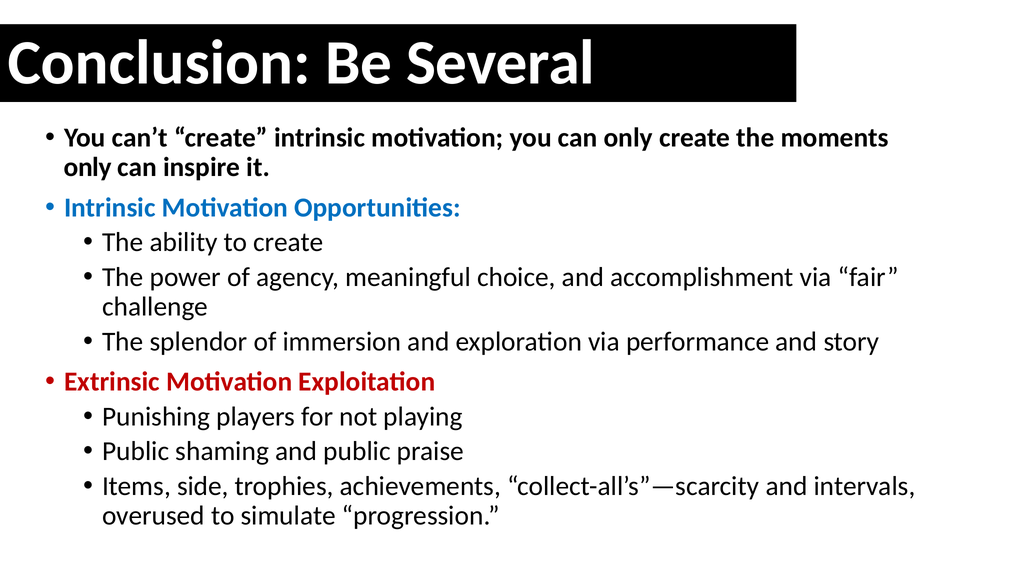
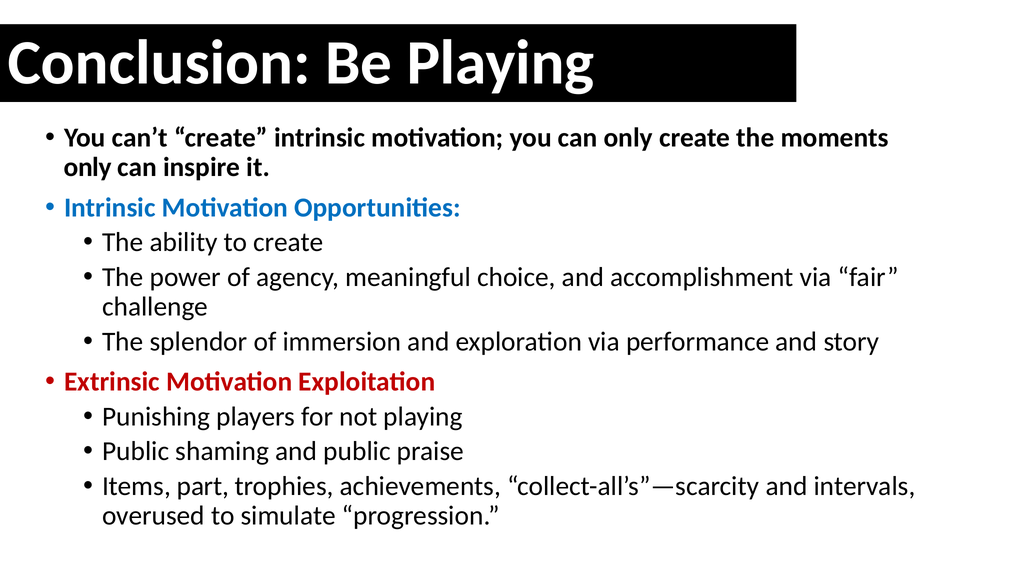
Be Several: Several -> Playing
side: side -> part
